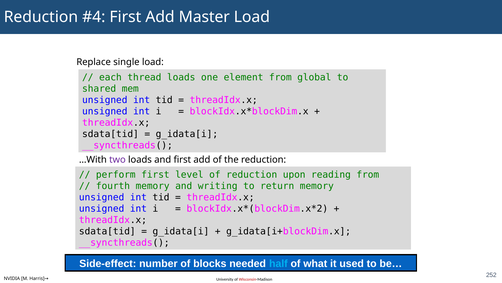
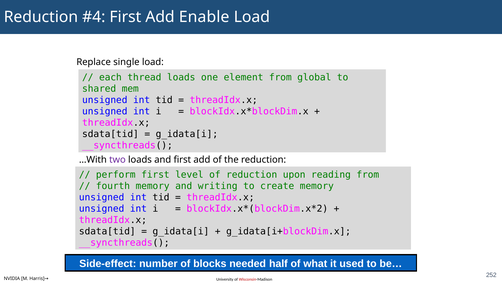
Master: Master -> Enable
return: return -> create
half colour: light blue -> white
